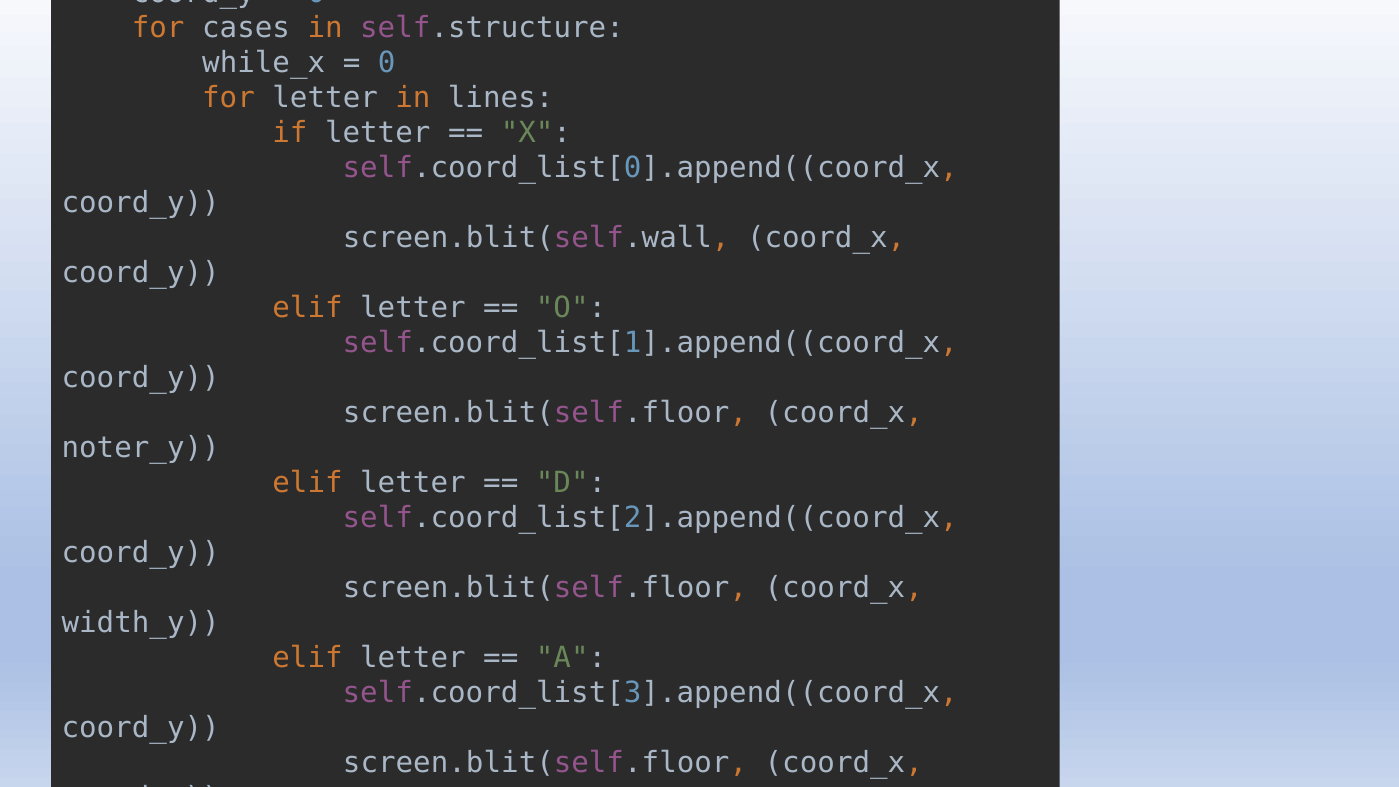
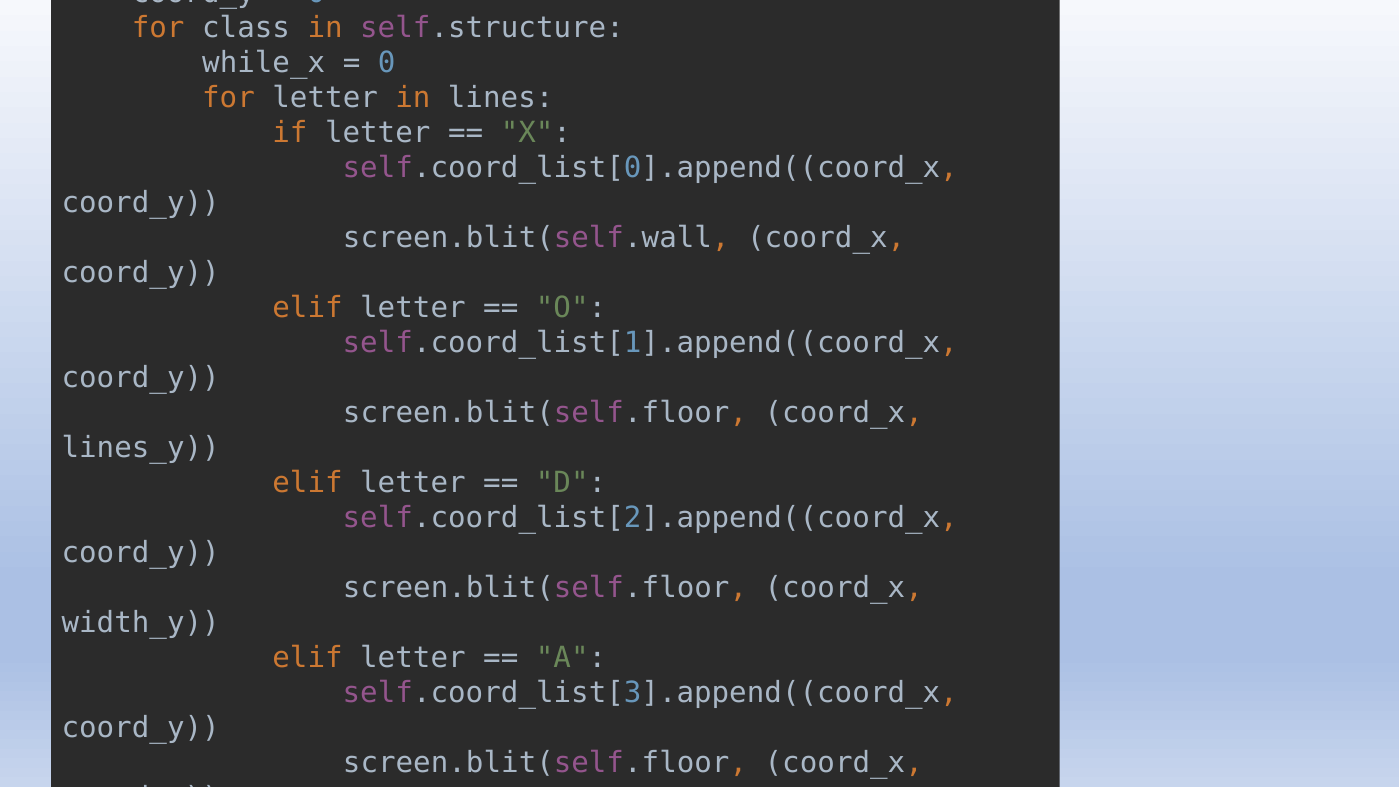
cases: cases -> class
noter_y: noter_y -> lines_y
